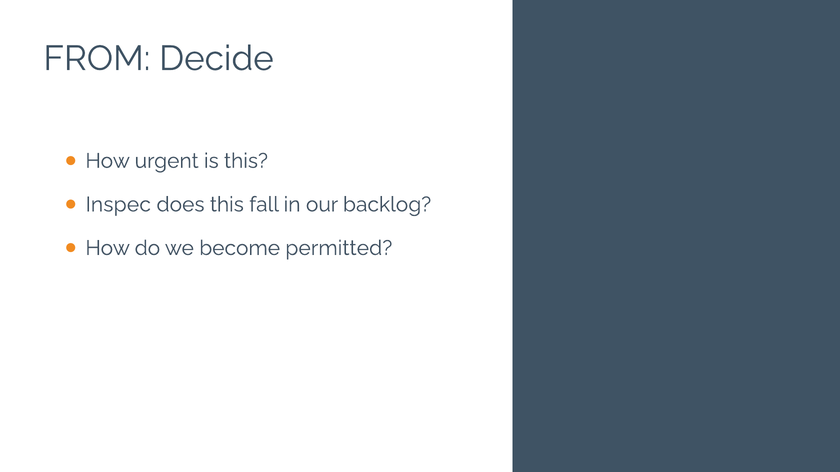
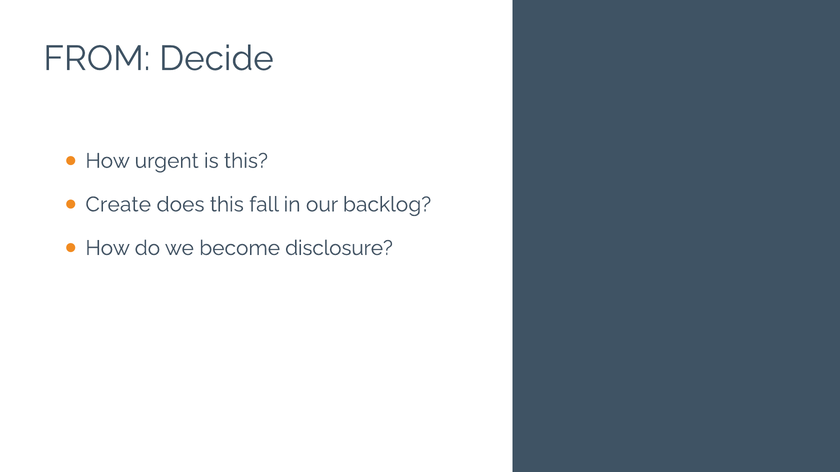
Inspec: Inspec -> Create
permitted: permitted -> disclosure
